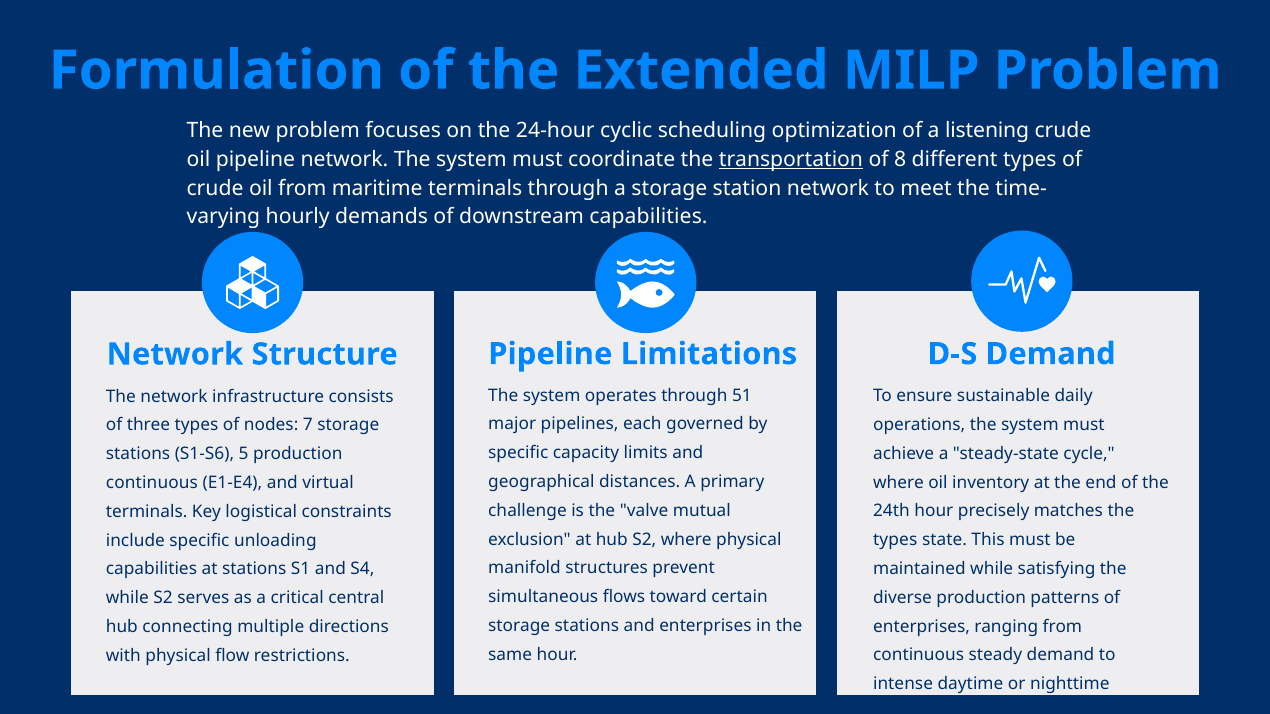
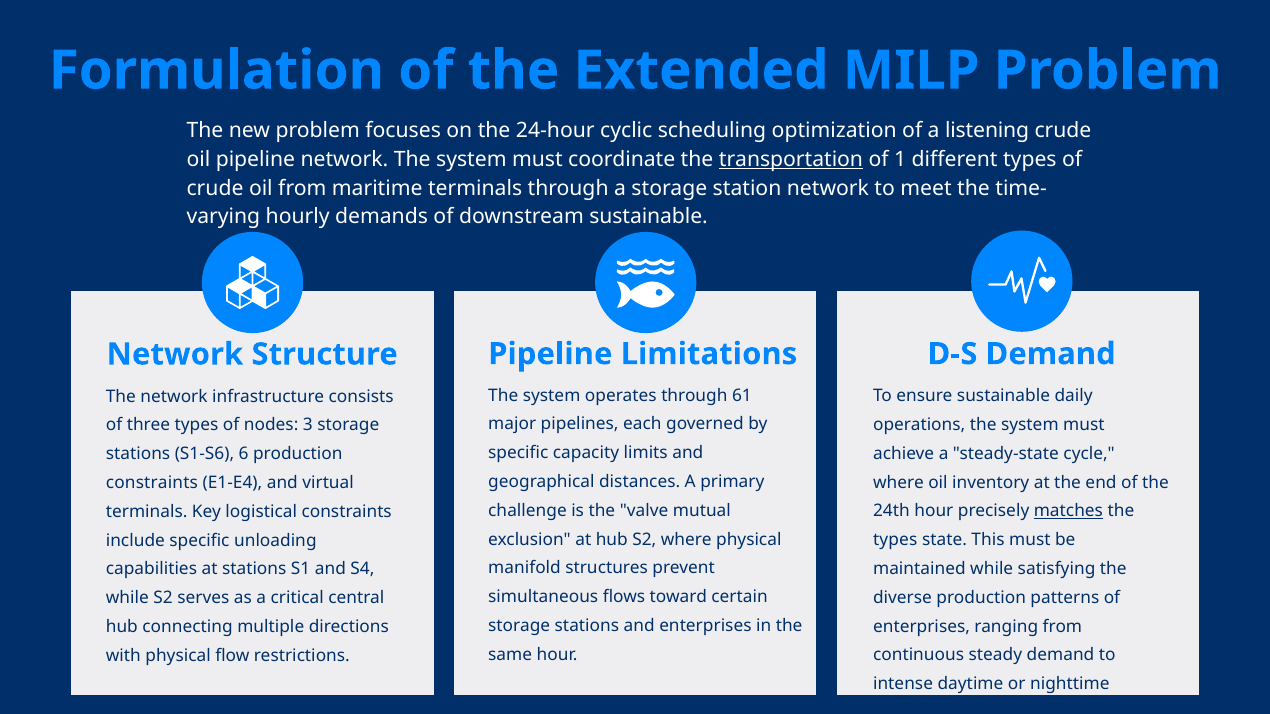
8: 8 -> 1
downstream capabilities: capabilities -> sustainable
51: 51 -> 61
7: 7 -> 3
5: 5 -> 6
continuous at (152, 483): continuous -> constraints
matches underline: none -> present
